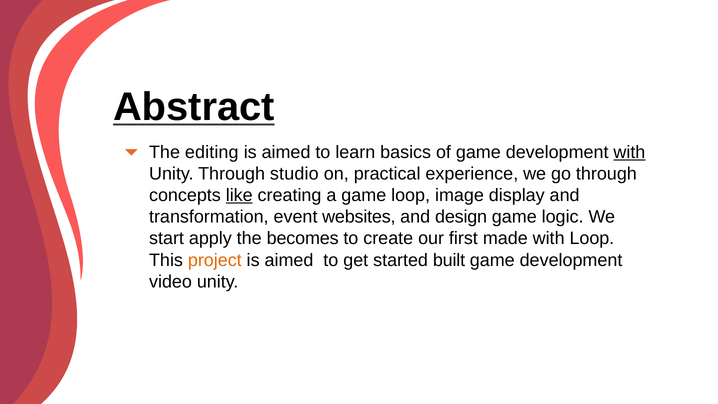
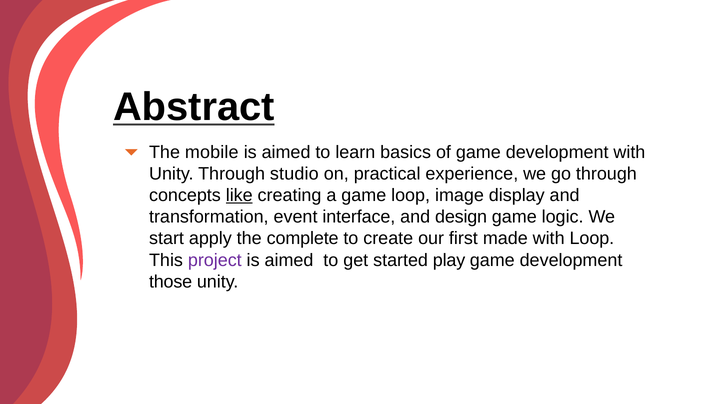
editing: editing -> mobile
with at (629, 152) underline: present -> none
websites: websites -> interface
becomes: becomes -> complete
project colour: orange -> purple
built: built -> play
video: video -> those
